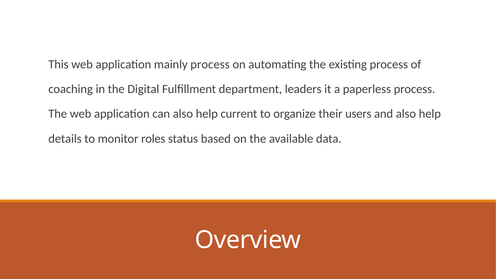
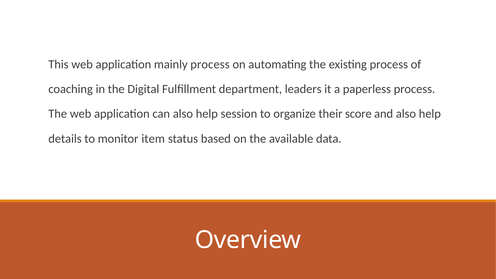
current: current -> session
users: users -> score
roles: roles -> item
